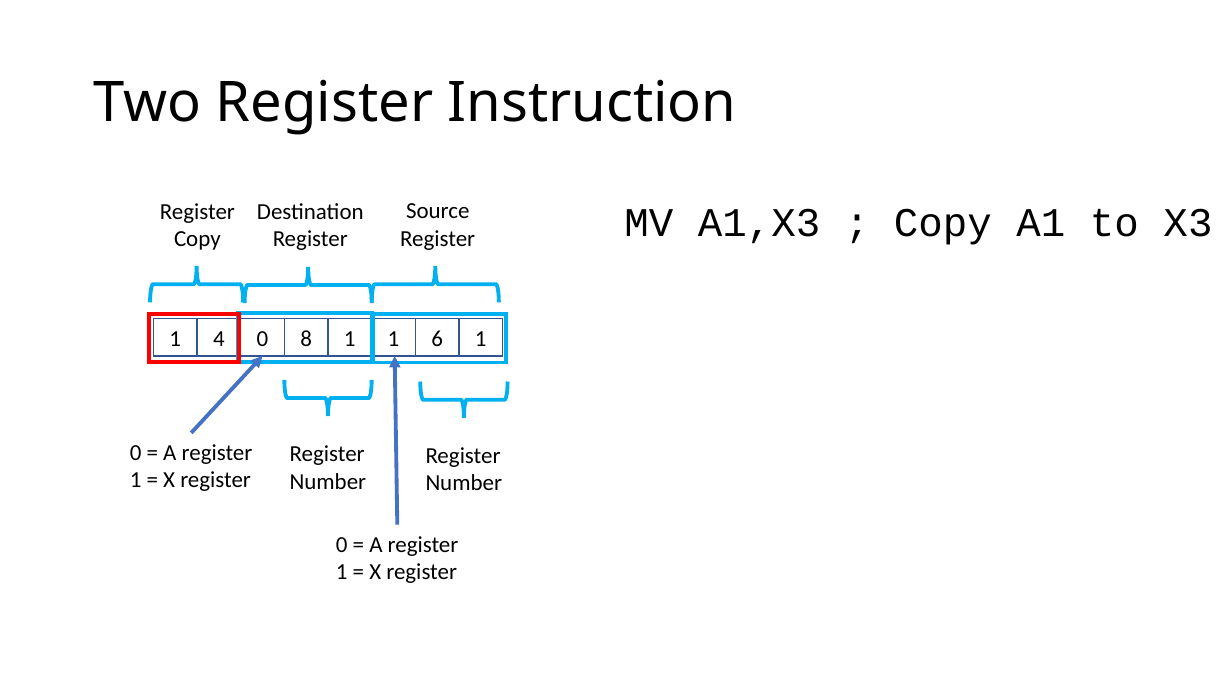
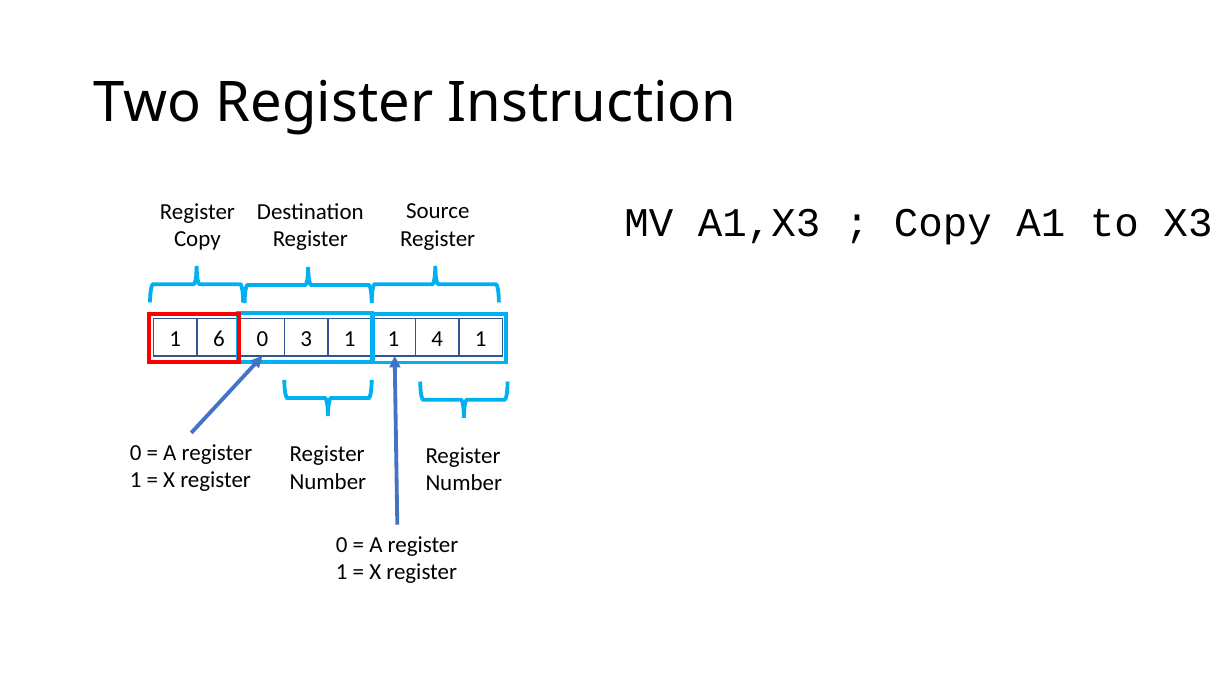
4: 4 -> 6
8: 8 -> 3
6: 6 -> 4
